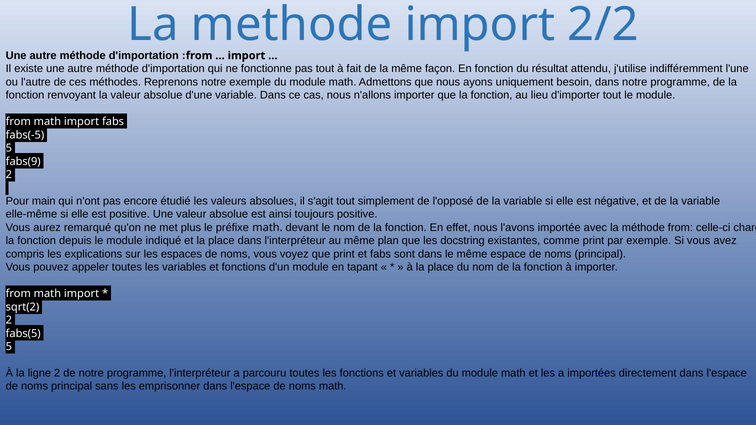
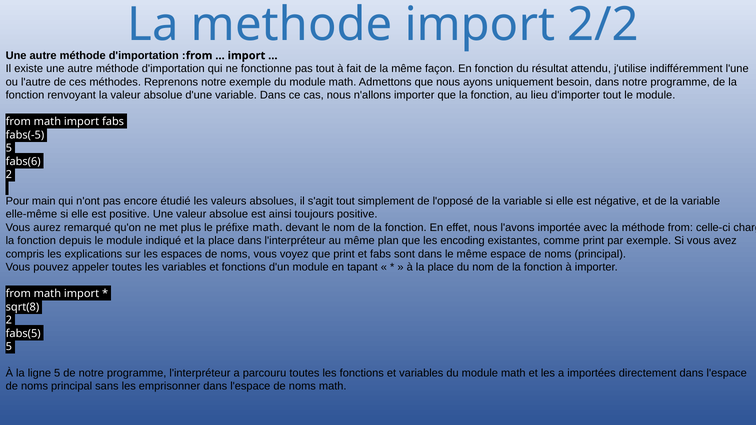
fabs(9: fabs(9 -> fabs(6
docstring: docstring -> encoding
sqrt(2: sqrt(2 -> sqrt(8
ligne 2: 2 -> 5
